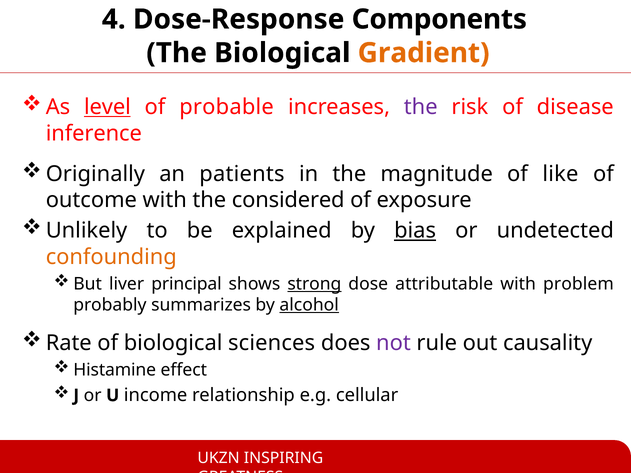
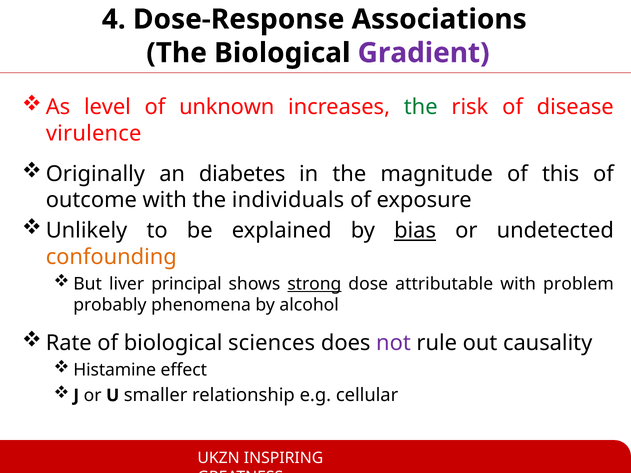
Components: Components -> Associations
Gradient colour: orange -> purple
level underline: present -> none
probable: probable -> unknown
the at (421, 107) colour: purple -> green
inference: inference -> virulence
patients: patients -> diabetes
like: like -> this
considered: considered -> individuals
summarizes: summarizes -> phenomena
alcohol underline: present -> none
income: income -> smaller
